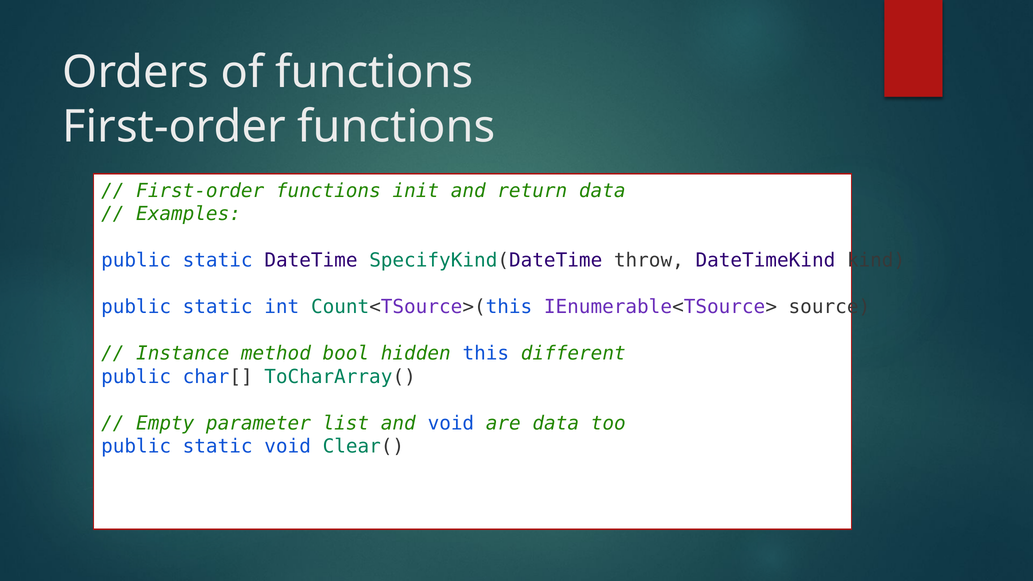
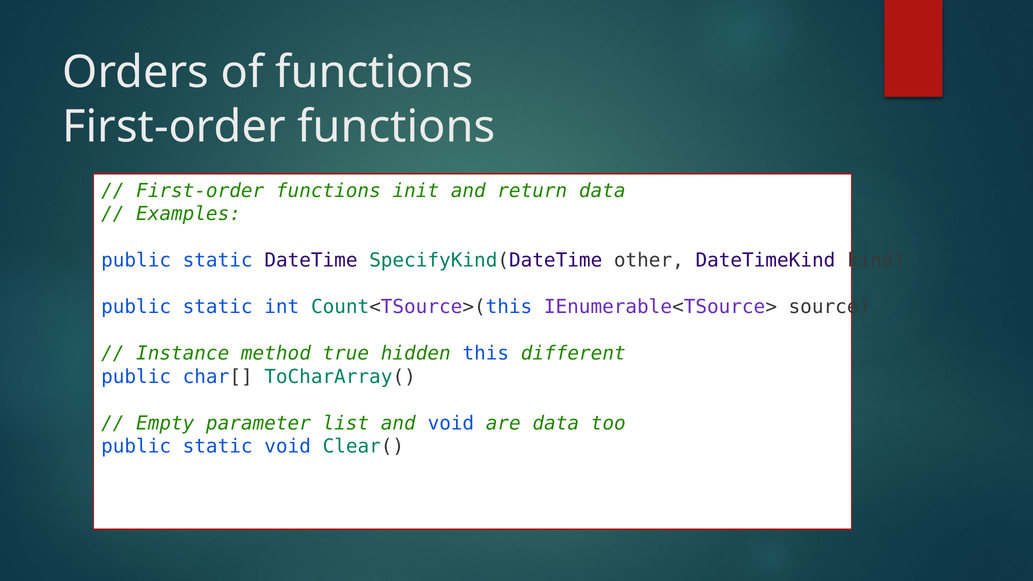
throw: throw -> other
bool: bool -> true
